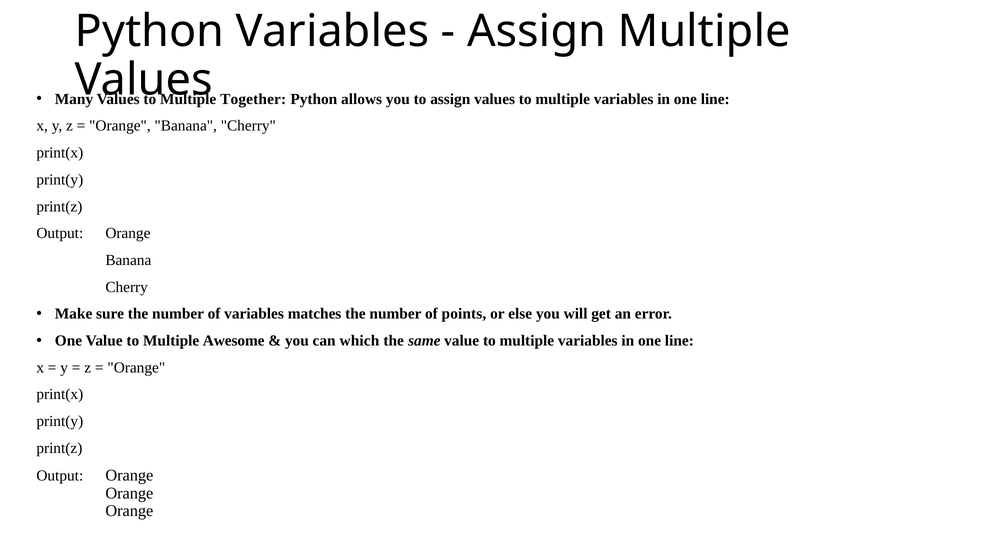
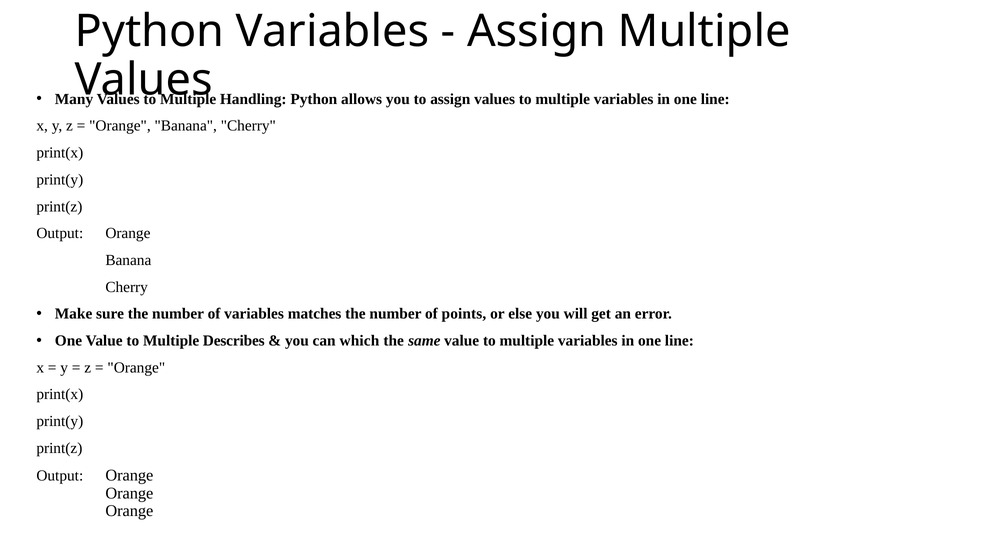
Together: Together -> Handling
Awesome: Awesome -> Describes
